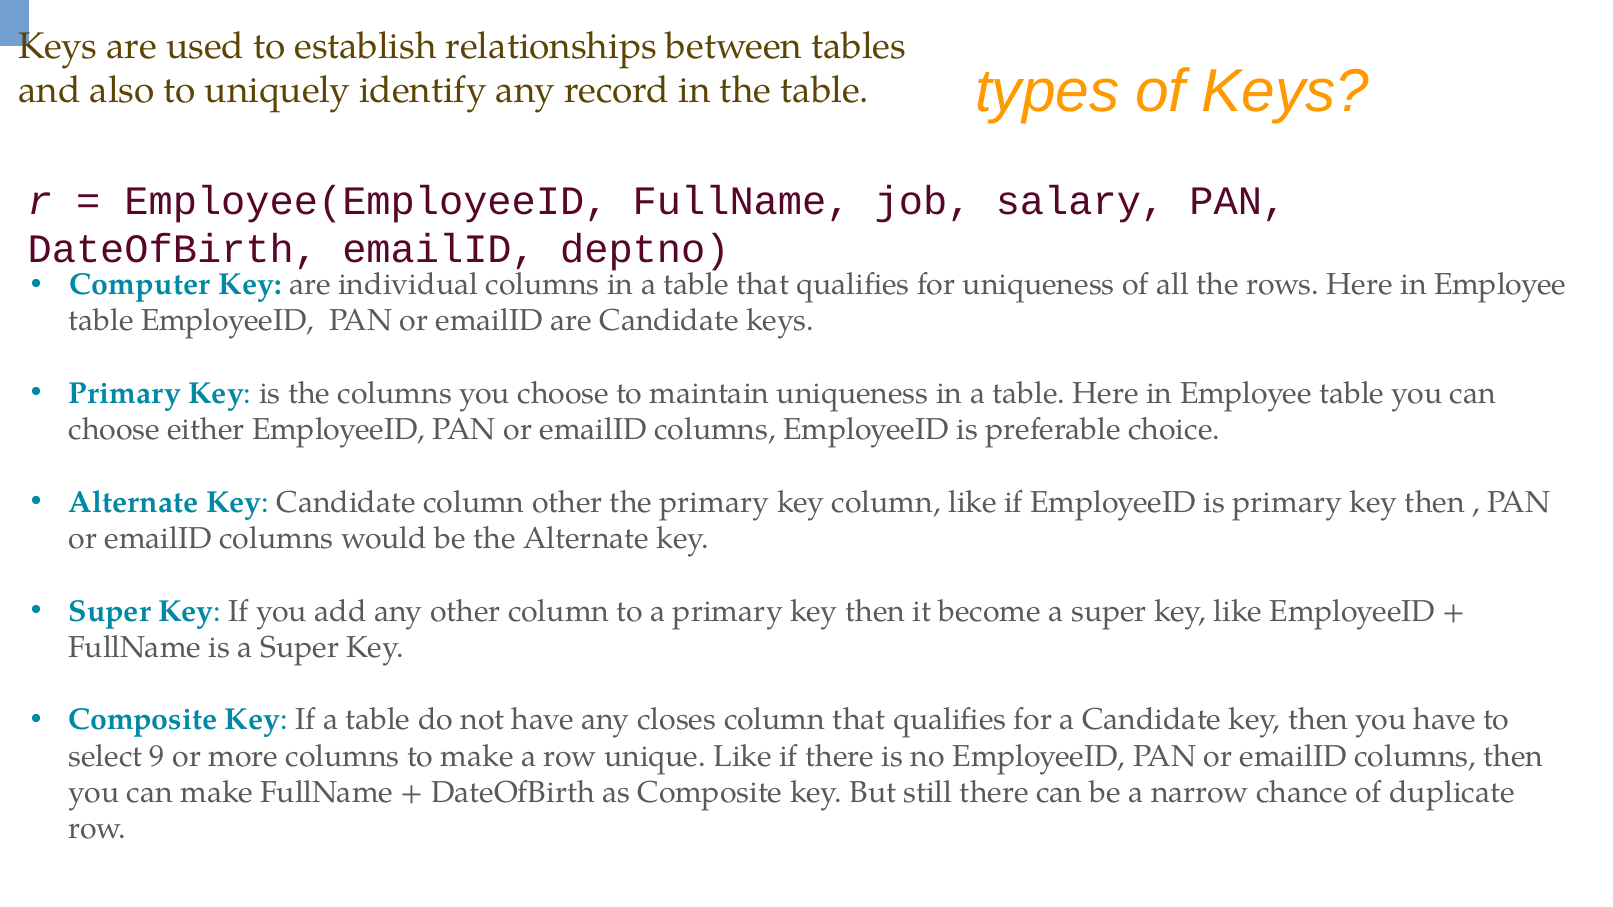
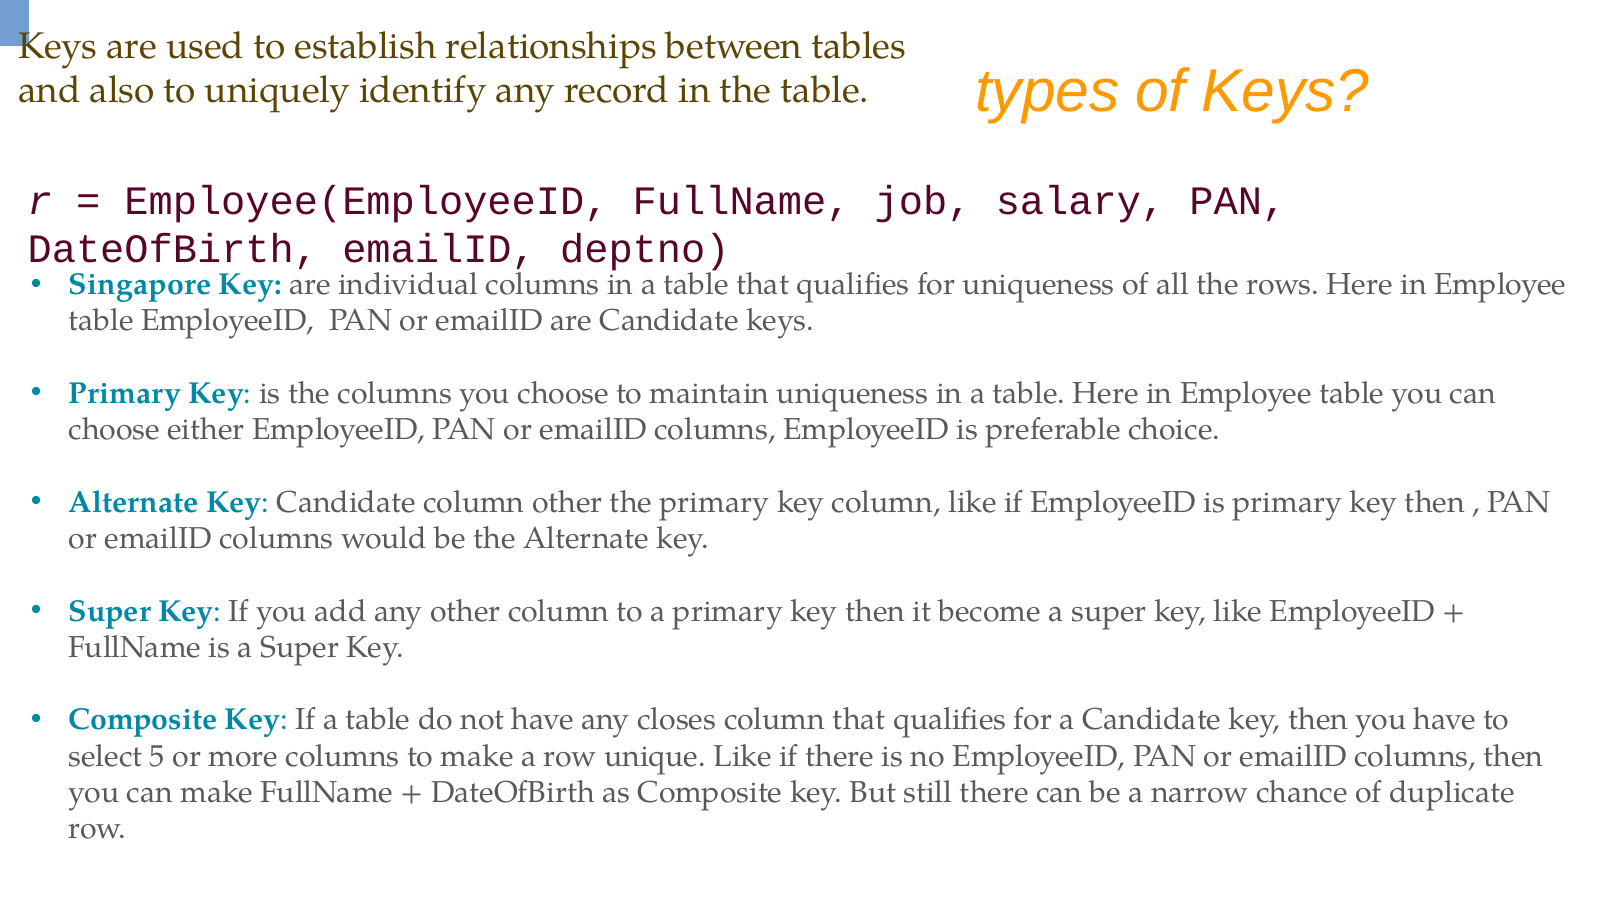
Computer: Computer -> Singapore
9: 9 -> 5
